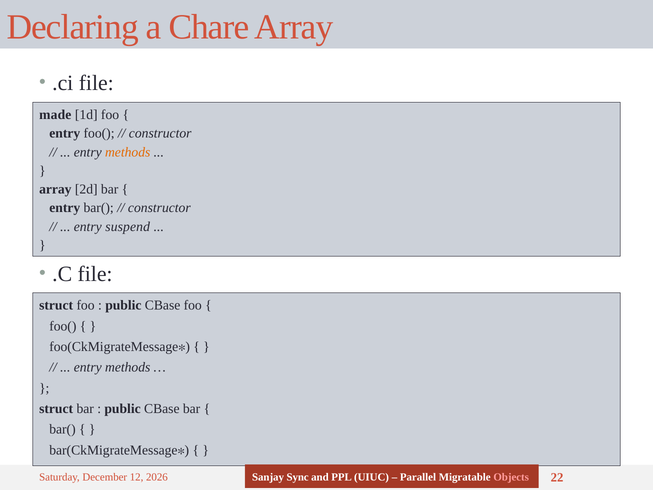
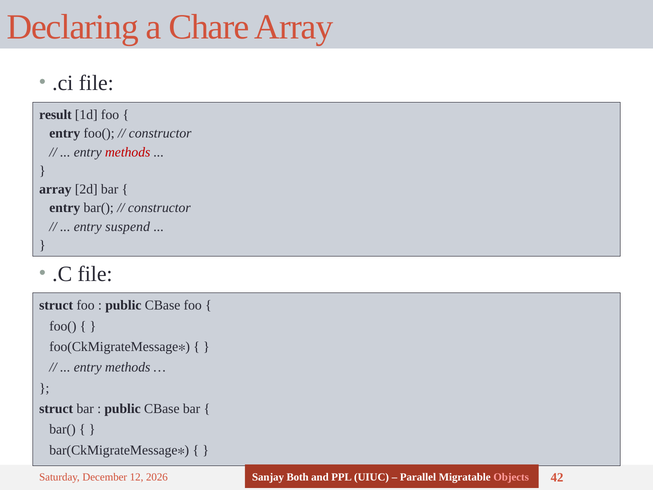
made: made -> result
methods at (128, 152) colour: orange -> red
Sync: Sync -> Both
22: 22 -> 42
